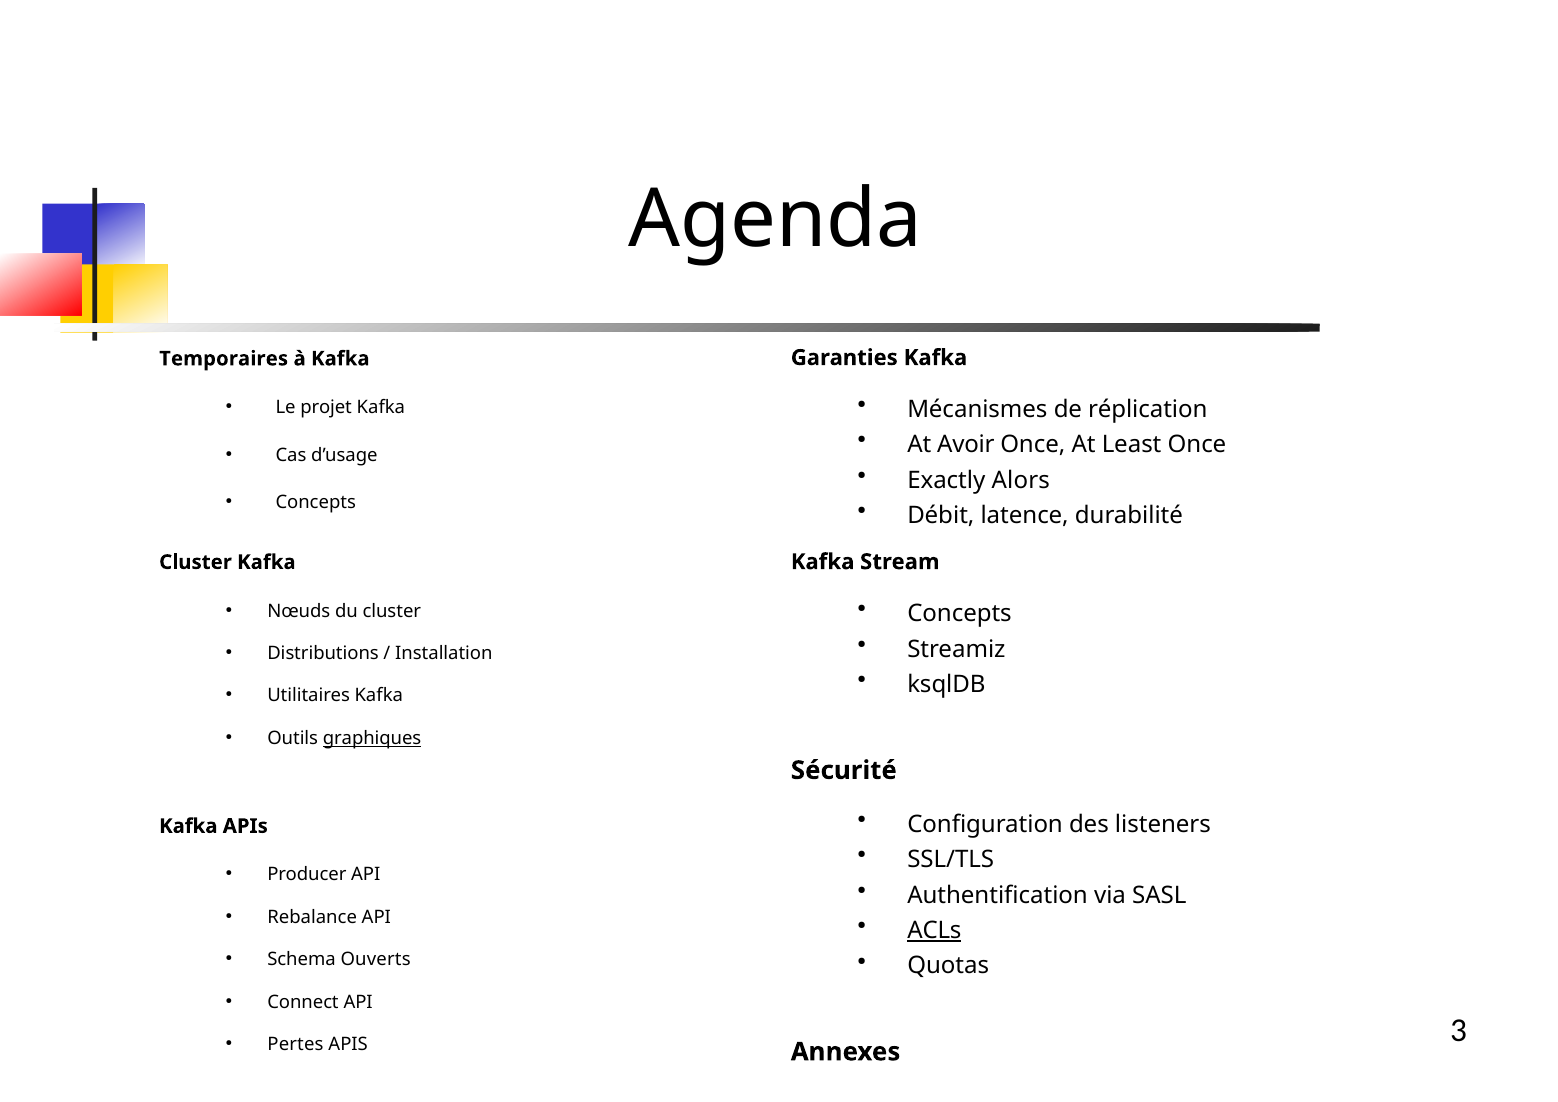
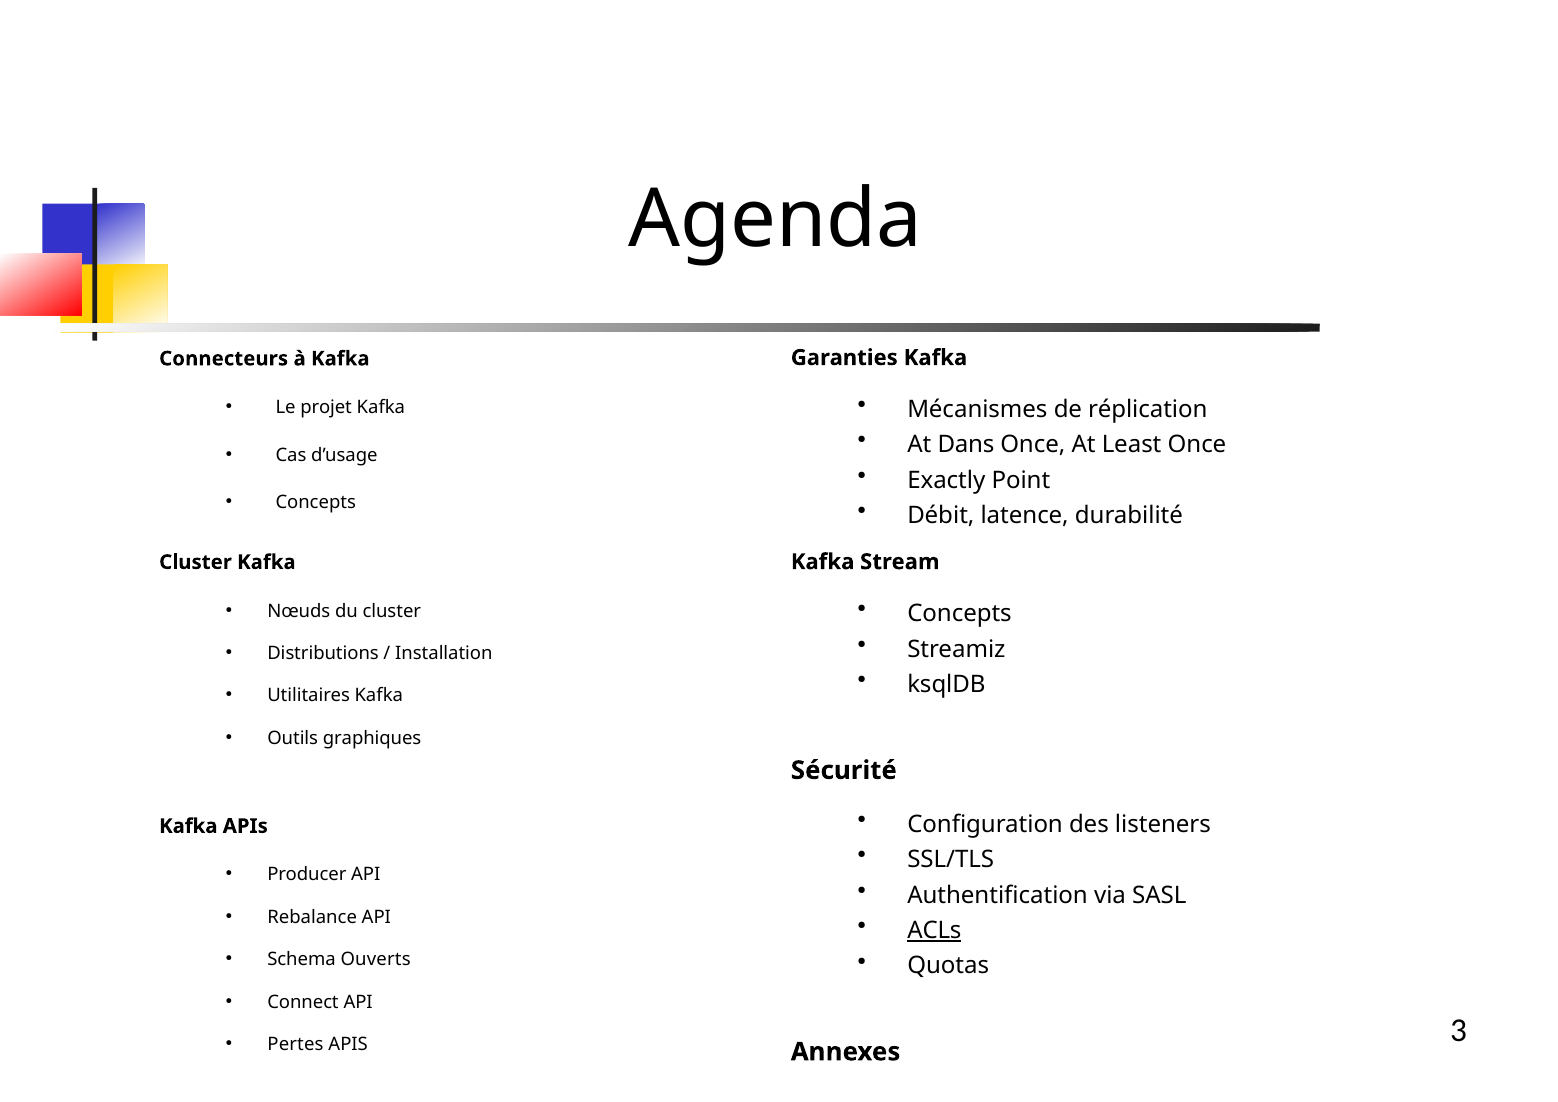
Temporaires: Temporaires -> Connecteurs
Avoir: Avoir -> Dans
Alors: Alors -> Point
graphiques underline: present -> none
